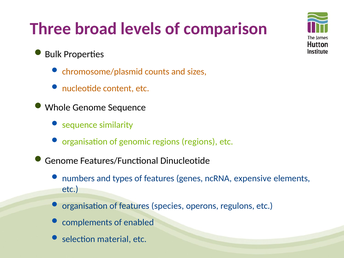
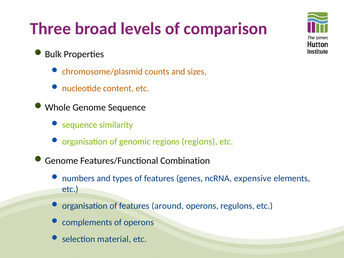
Dinucleotide: Dinucleotide -> Combination
species: species -> around
of enabled: enabled -> operons
